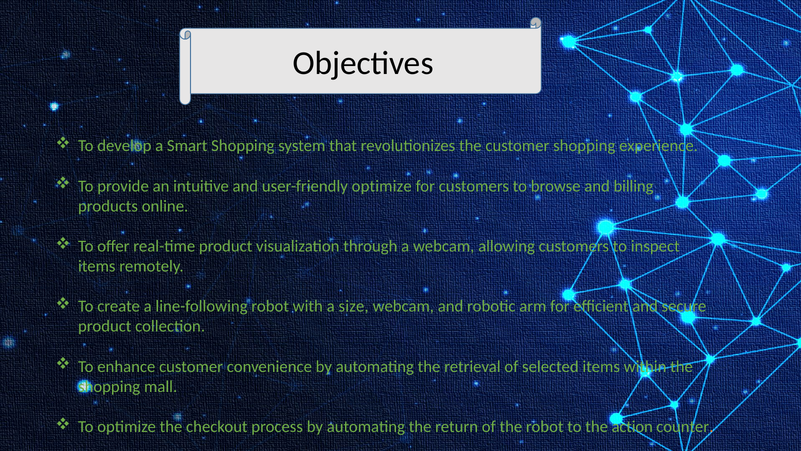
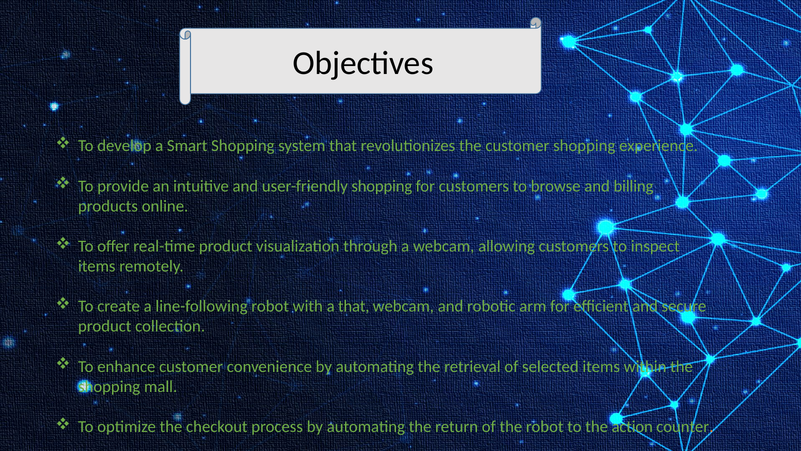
user-friendly optimize: optimize -> shopping
a size: size -> that
